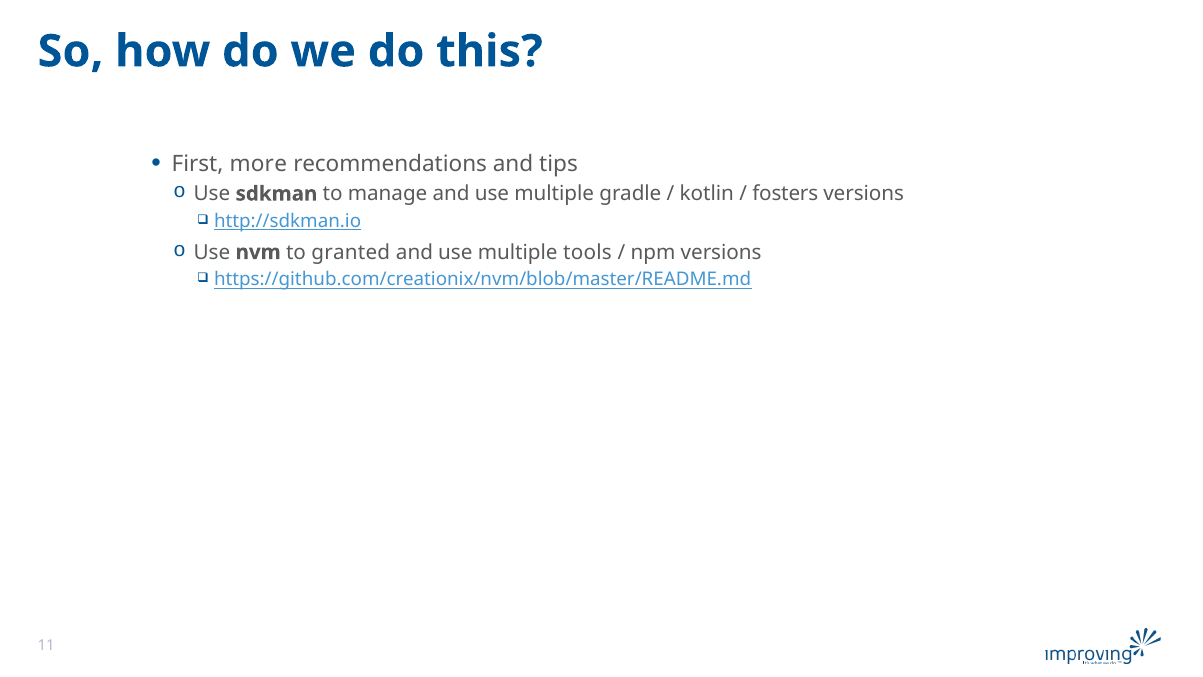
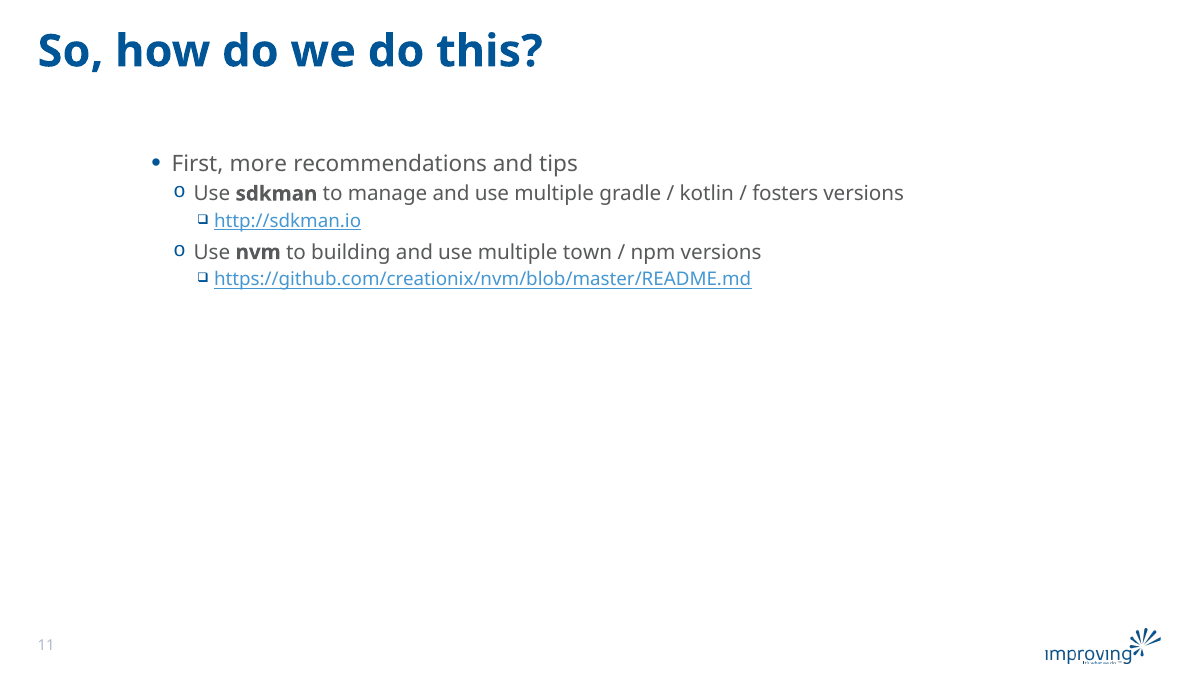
granted: granted -> building
tools: tools -> town
